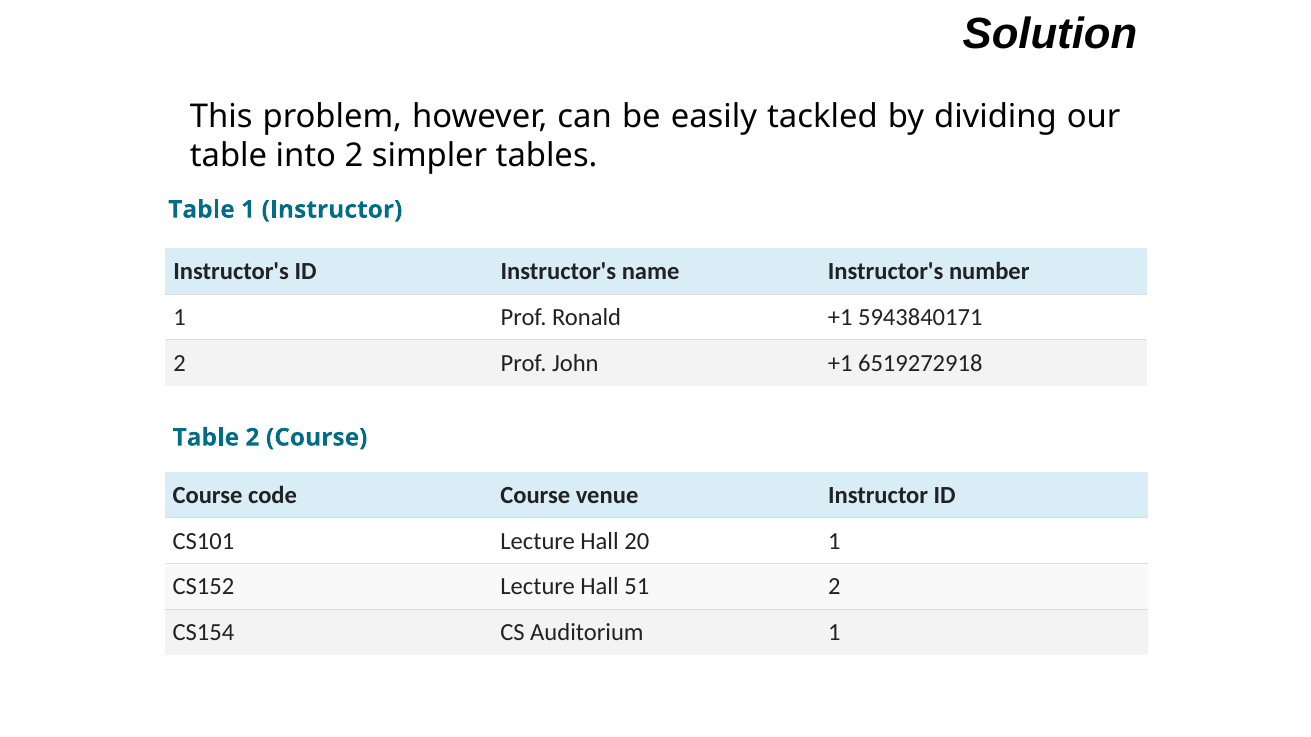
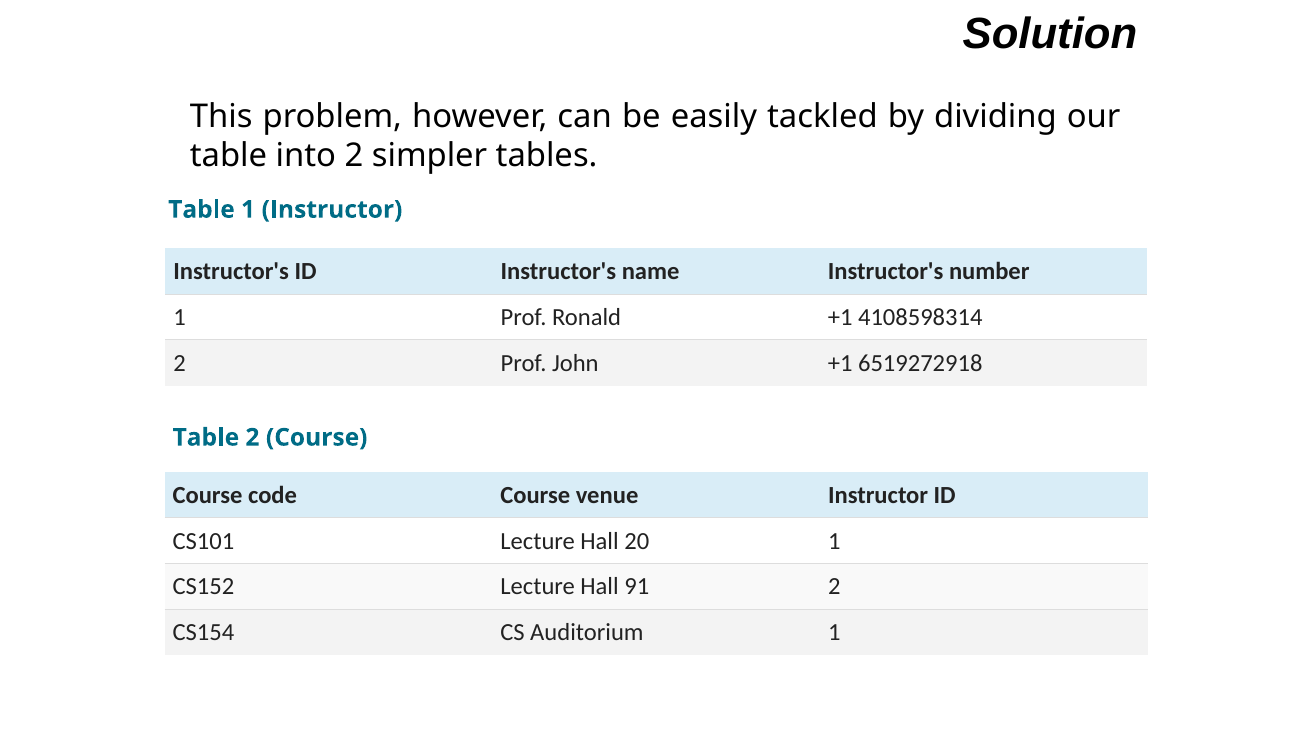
5943840171: 5943840171 -> 4108598314
51: 51 -> 91
